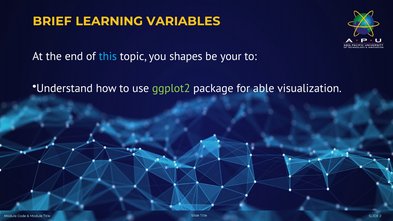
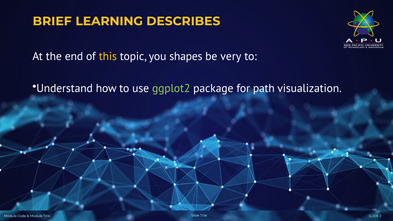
VARIABLES: VARIABLES -> DESCRIBES
this colour: light blue -> yellow
your: your -> very
able: able -> path
